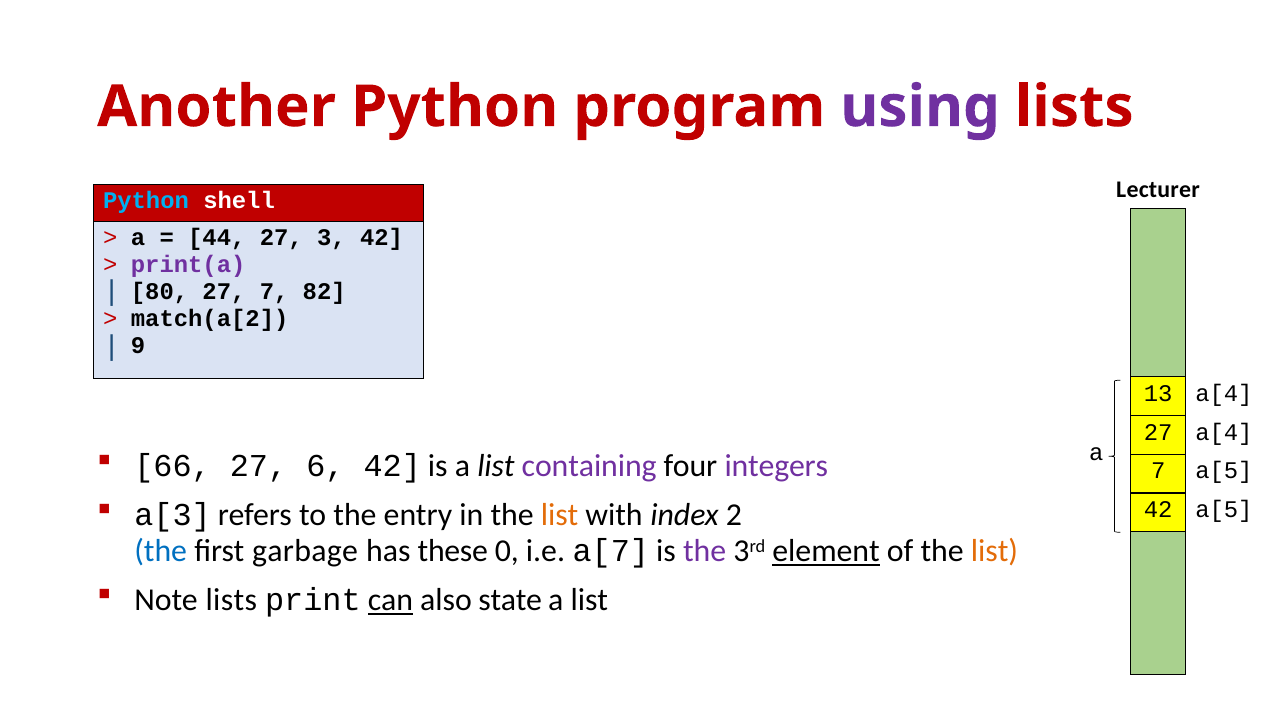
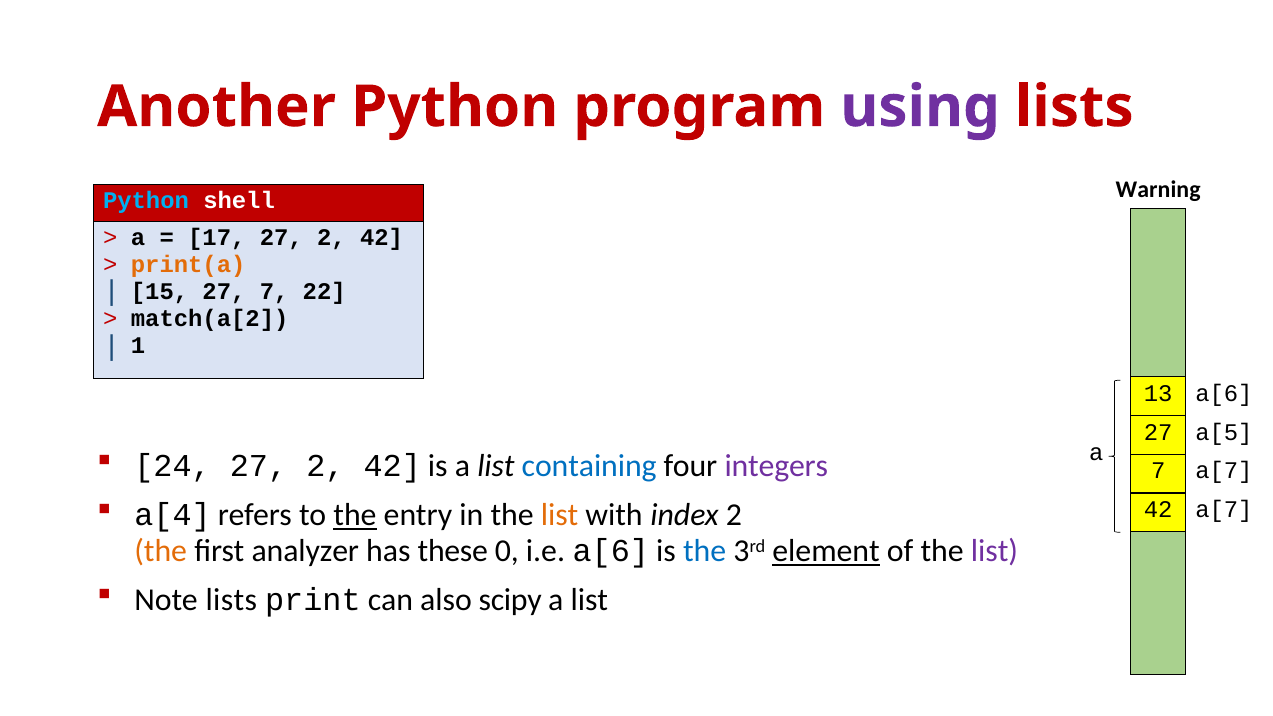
Lecturer: Lecturer -> Warning
44: 44 -> 17
3 at (331, 238): 3 -> 2
print(a colour: purple -> orange
80: 80 -> 15
82: 82 -> 22
9: 9 -> 1
13 a[4: a[4 -> a[6
27 a[4: a[4 -> a[5
66: 66 -> 24
6 at (325, 466): 6 -> 2
containing colour: purple -> blue
7 a[5: a[5 -> a[7
a[3: a[3 -> a[4
the at (355, 516) underline: none -> present
42 a[5: a[5 -> a[7
the at (161, 551) colour: blue -> orange
garbage: garbage -> analyzer
i.e a[7: a[7 -> a[6
the at (705, 551) colour: purple -> blue
list at (994, 551) colour: orange -> purple
can underline: present -> none
state: state -> scipy
